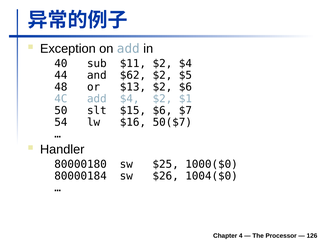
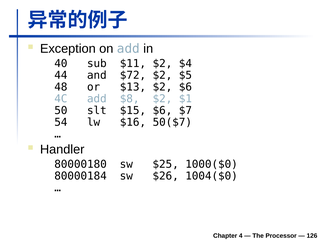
$62: $62 -> $72
add $4: $4 -> $8
